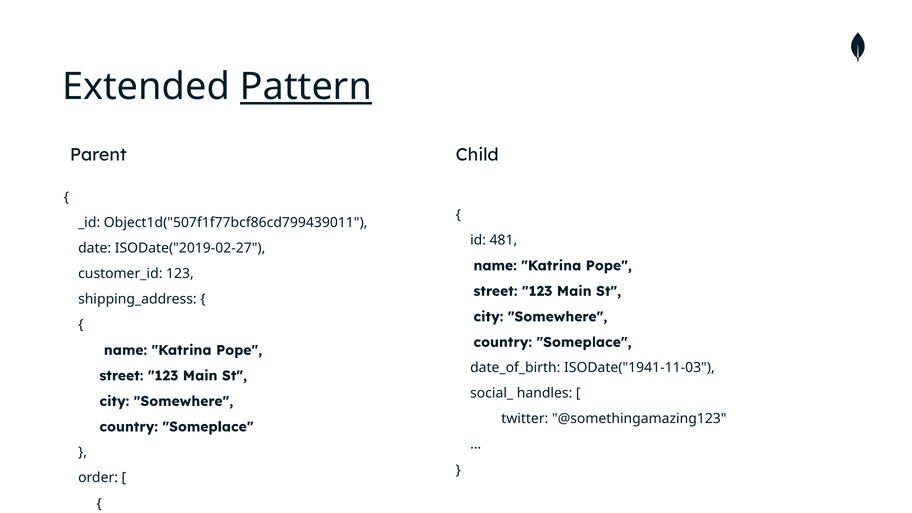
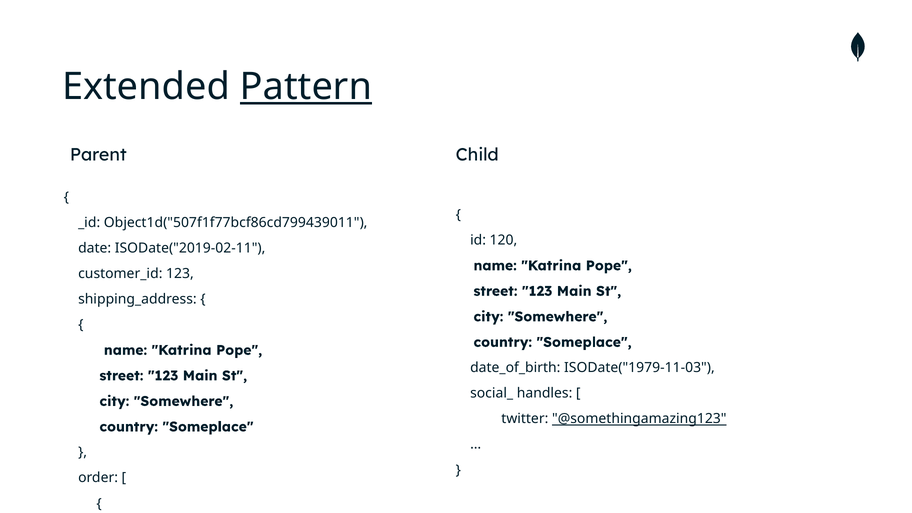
481: 481 -> 120
ISODate("2019-02-27: ISODate("2019-02-27 -> ISODate("2019-02-11
ISODate("1941-11-03: ISODate("1941-11-03 -> ISODate("1979-11-03
@somethingamazing123 underline: none -> present
